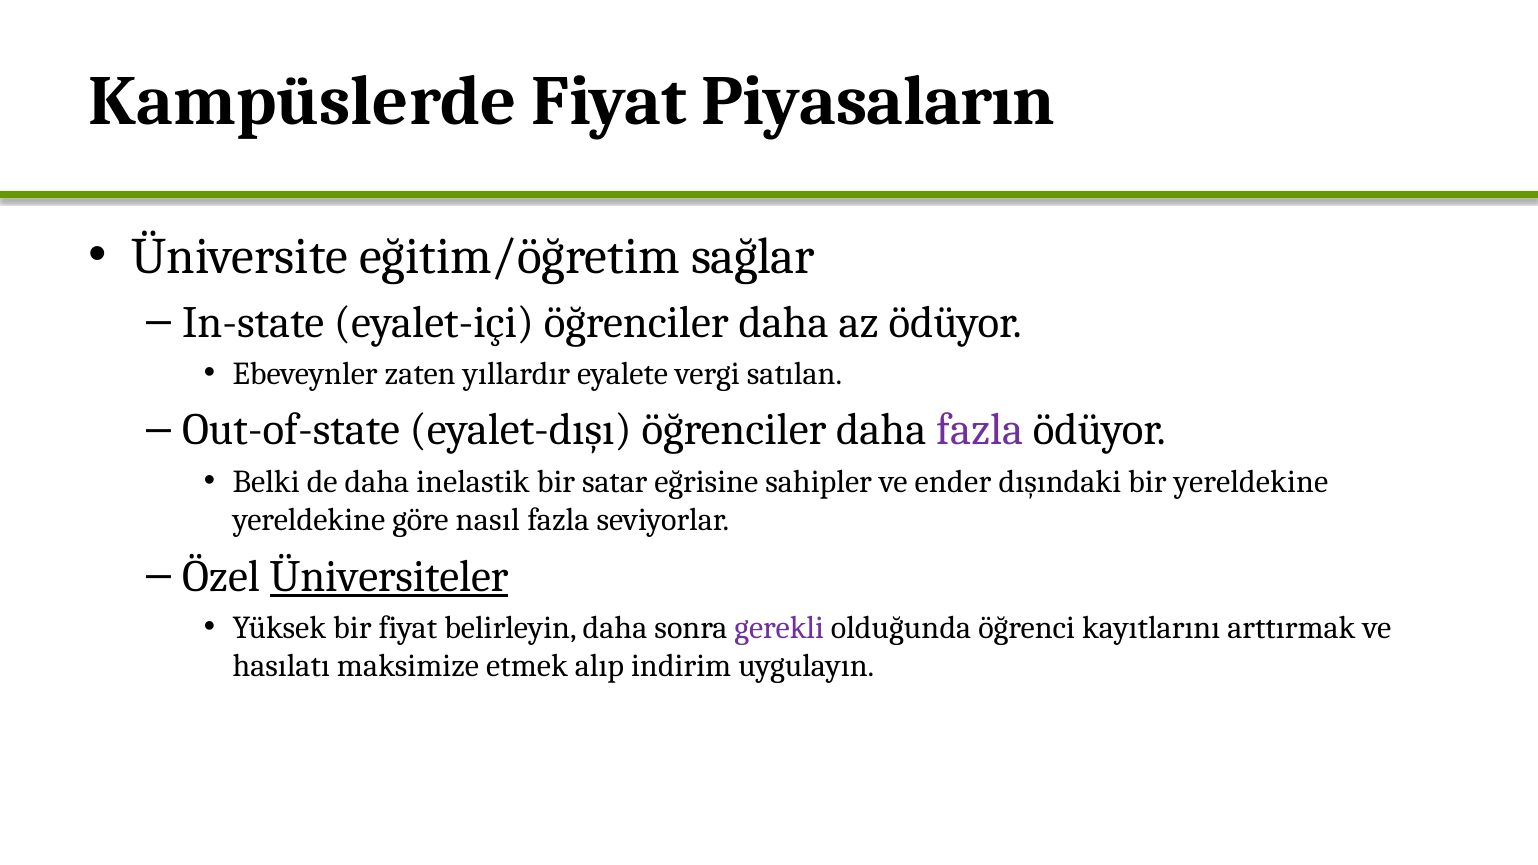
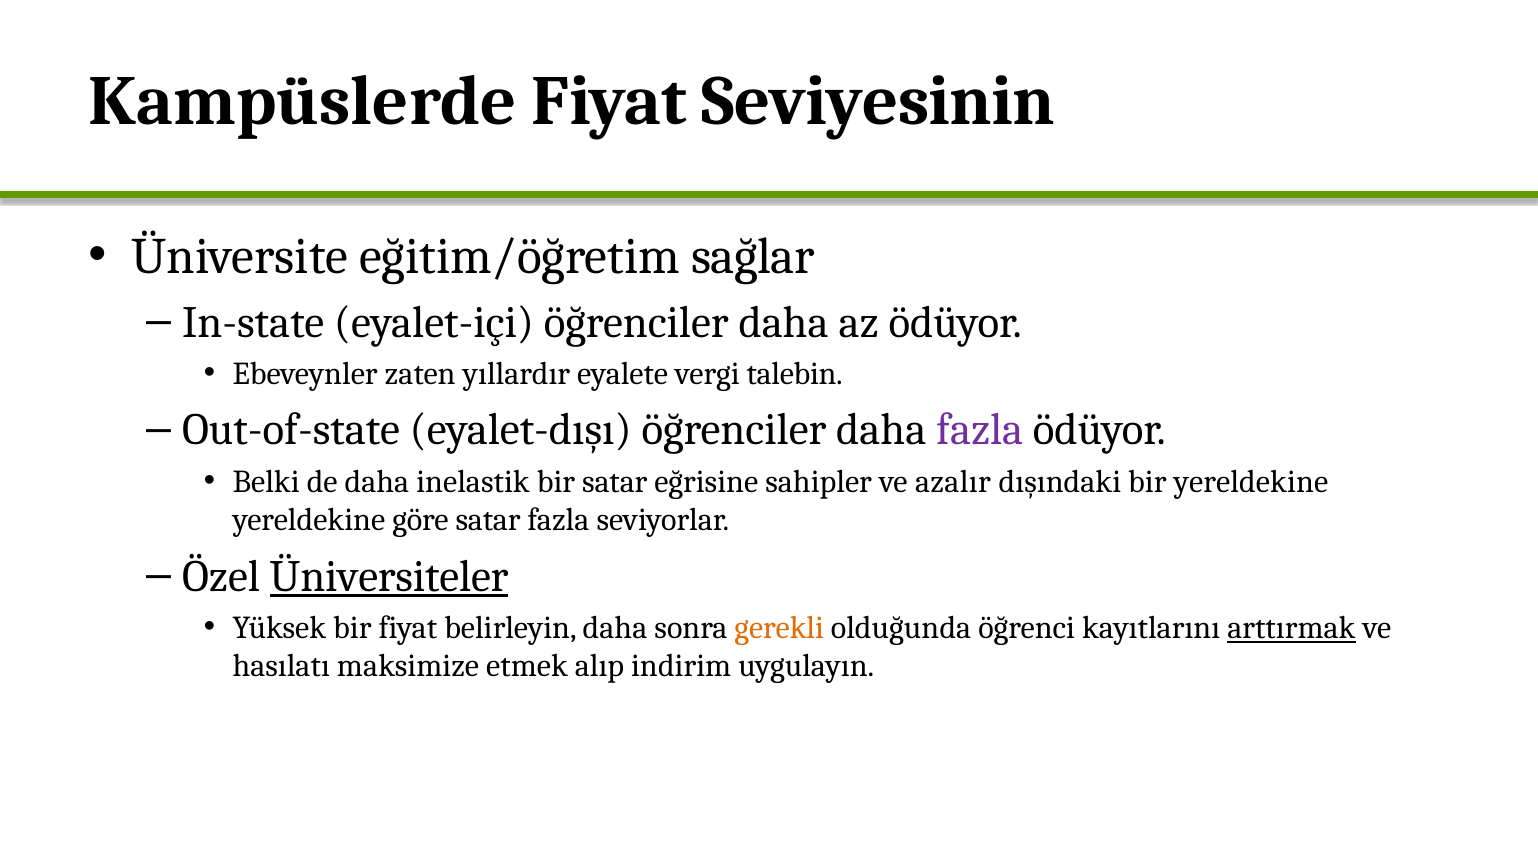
Piyasaların: Piyasaların -> Seviyesinin
satılan: satılan -> talebin
ender: ender -> azalır
göre nasıl: nasıl -> satar
gerekli colour: purple -> orange
arttırmak underline: none -> present
